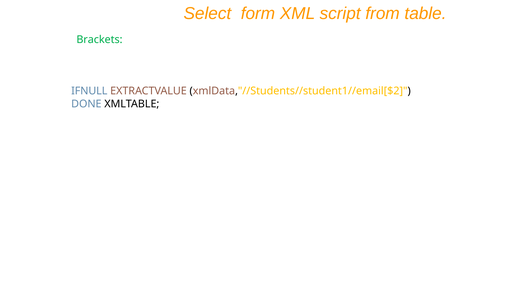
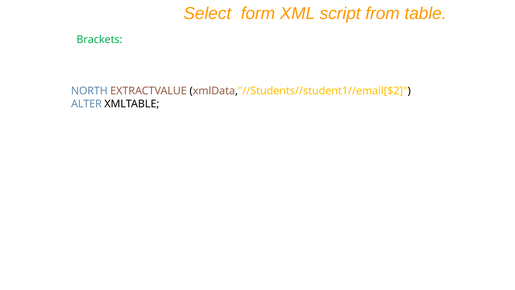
IFNULL: IFNULL -> NORTH
DONE: DONE -> ALTER
